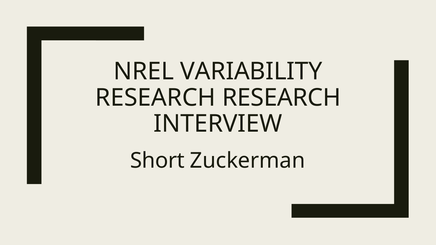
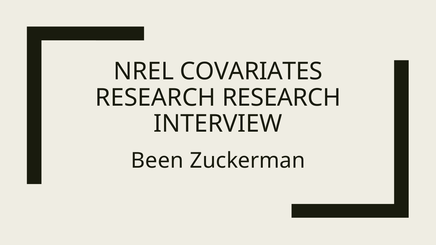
VARIABILITY: VARIABILITY -> COVARIATES
Short: Short -> Been
